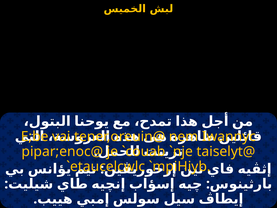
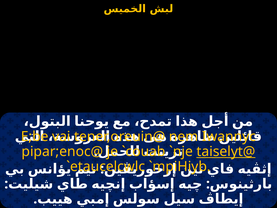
taiselyt@ underline: none -> present
